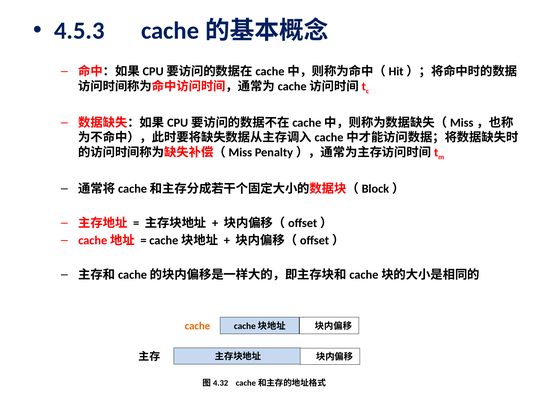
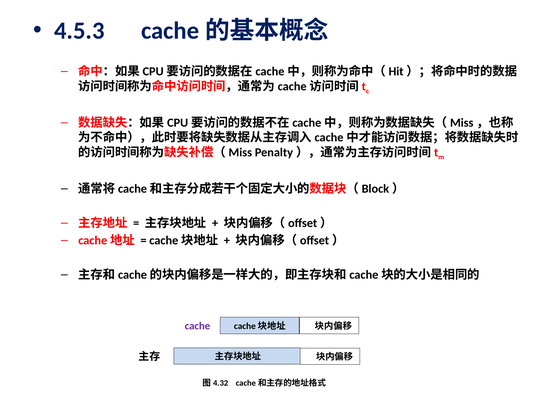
cache at (197, 326) colour: orange -> purple
